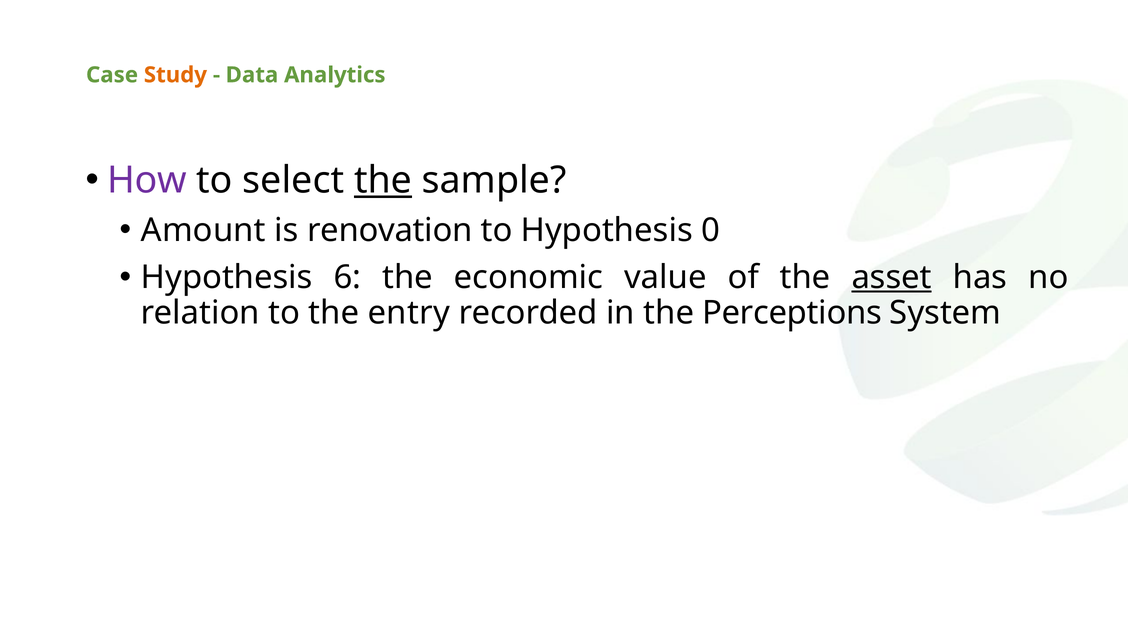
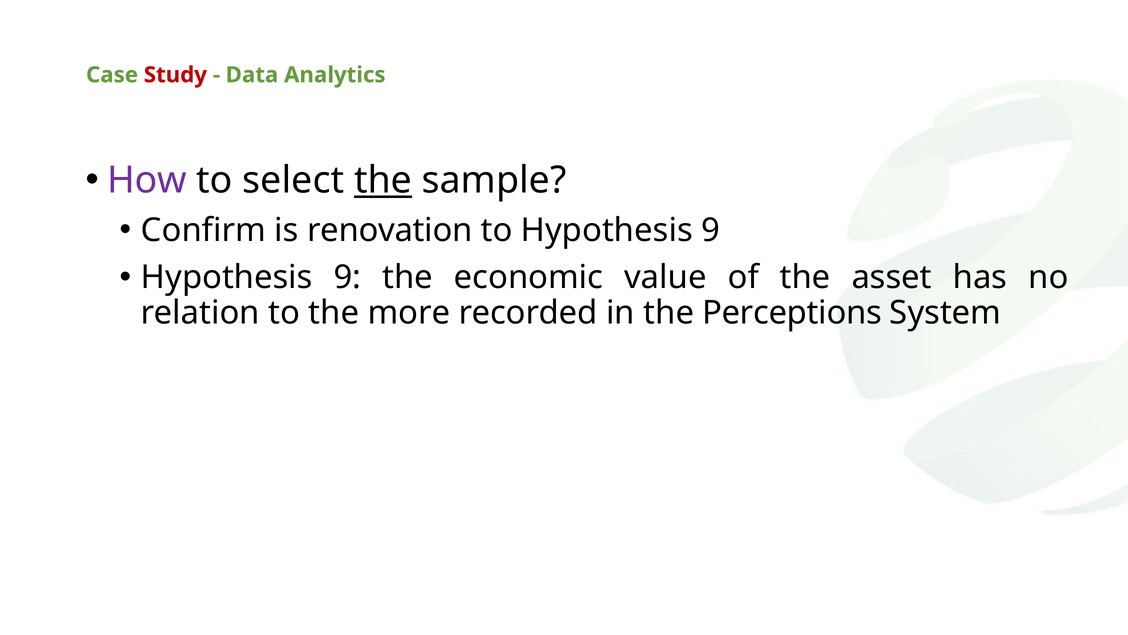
Study colour: orange -> red
Amount: Amount -> Confirm
to Hypothesis 0: 0 -> 9
6 at (347, 277): 6 -> 9
asset underline: present -> none
entry: entry -> more
